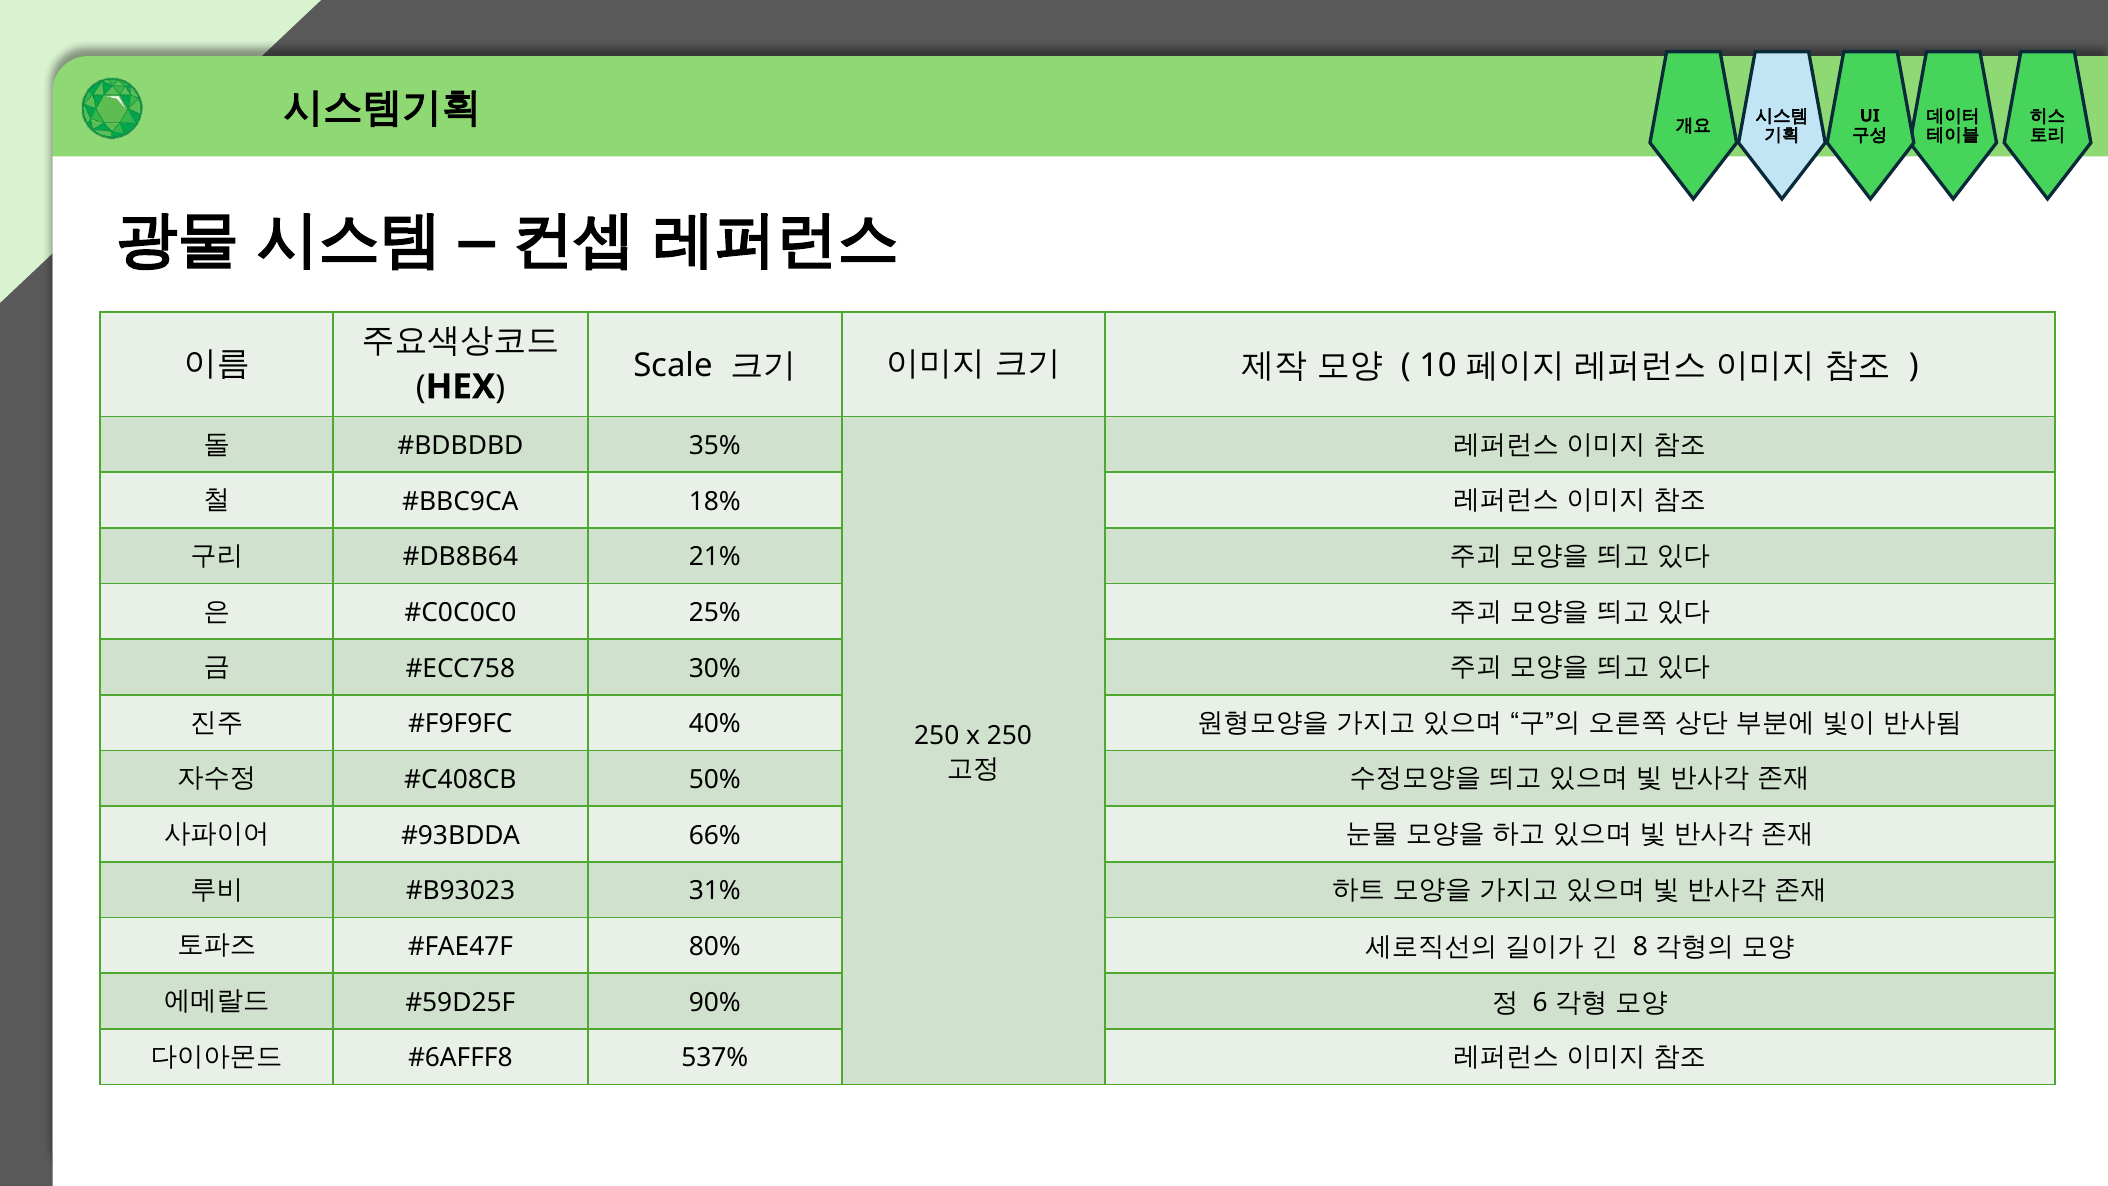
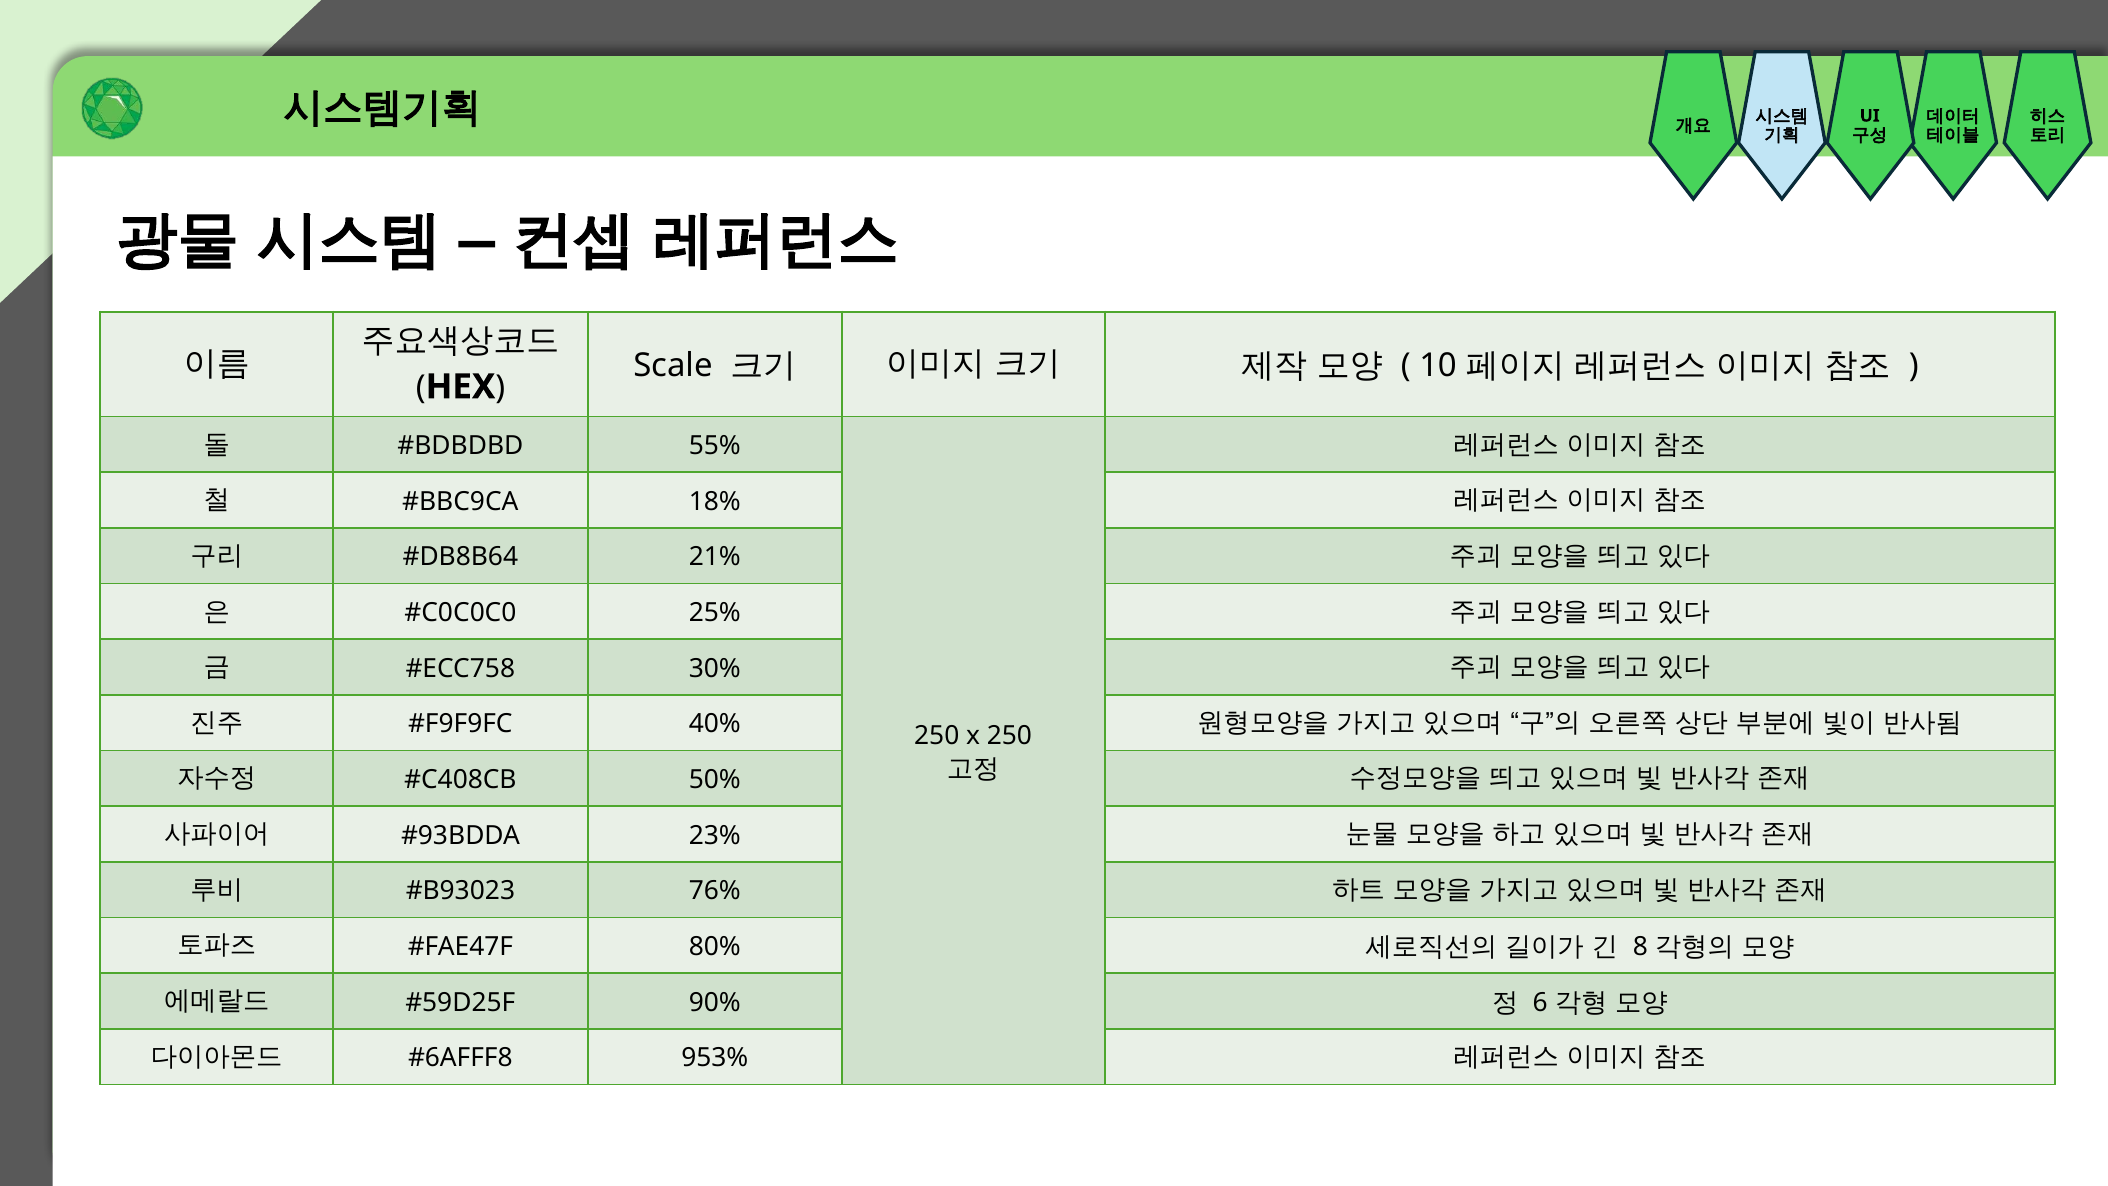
35%: 35% -> 55%
66%: 66% -> 23%
31%: 31% -> 76%
537%: 537% -> 953%
